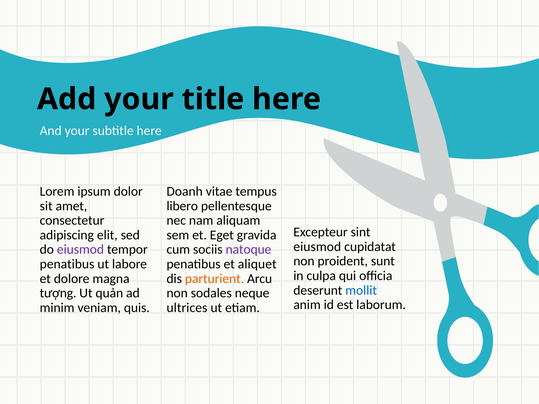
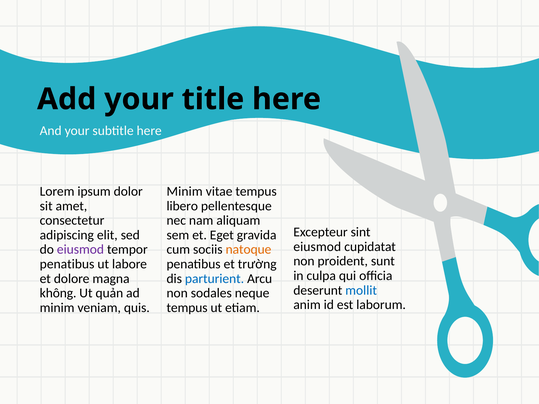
Doanh at (185, 191): Doanh -> Minim
natoque colour: purple -> orange
aliquet: aliquet -> trường
parturient colour: orange -> blue
tượng: tượng -> không
ultrices at (187, 308): ultrices -> tempus
